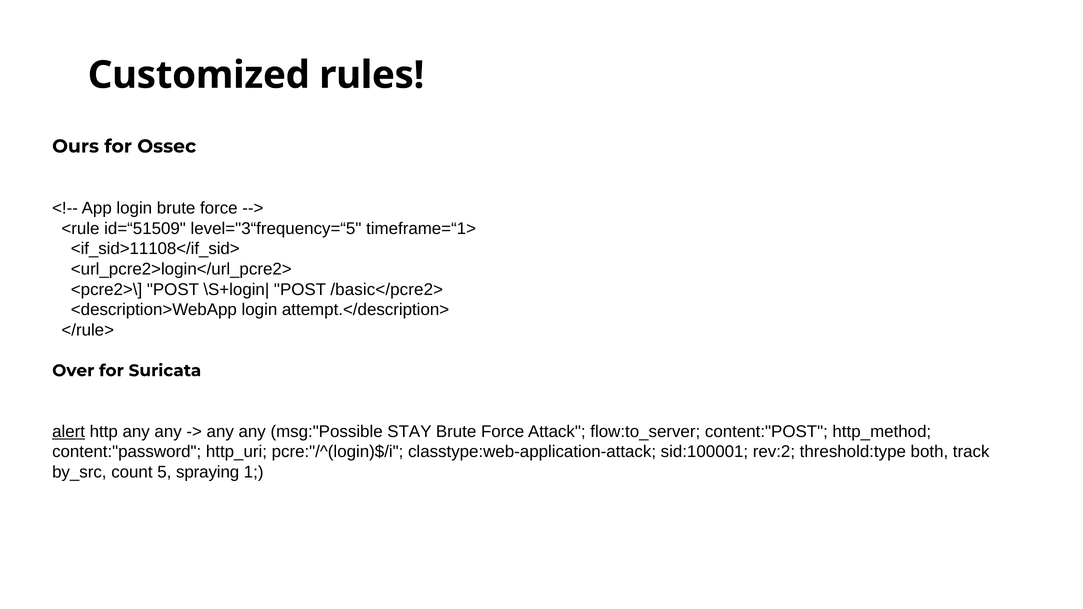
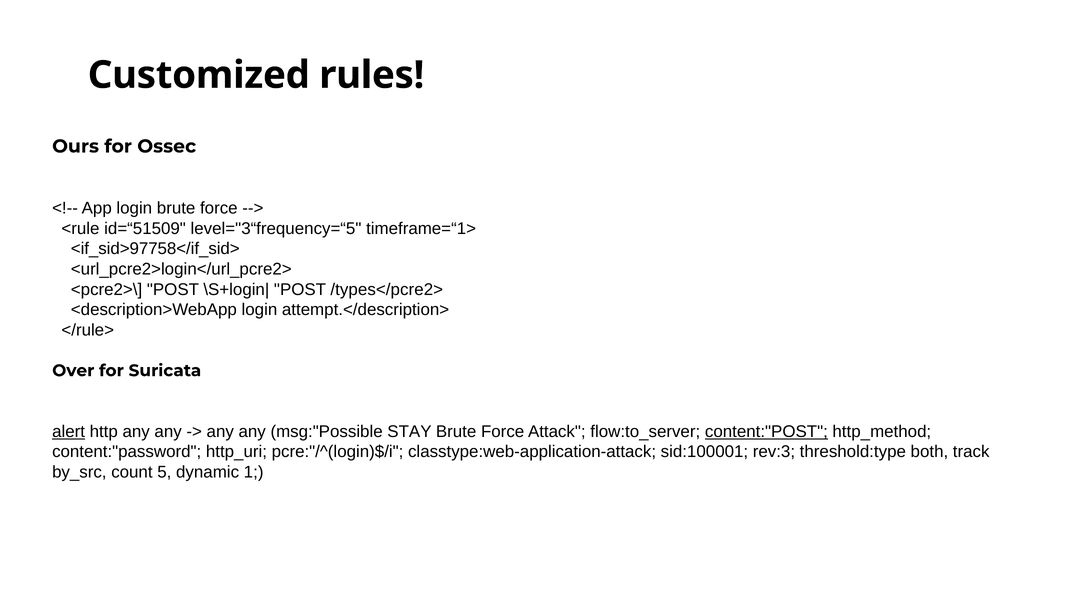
<if_sid>11108</if_sid>: <if_sid>11108</if_sid> -> <if_sid>97758</if_sid>
/basic</pcre2>: /basic</pcre2> -> /types</pcre2>
content:"POST underline: none -> present
rev:2: rev:2 -> rev:3
spraying: spraying -> dynamic
